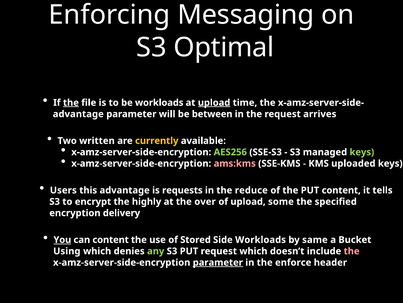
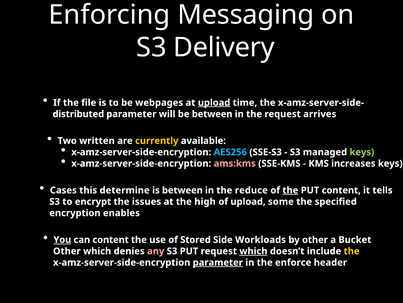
Optimal: Optimal -> Delivery
the at (71, 102) underline: present -> none
be workloads: workloads -> webpages
advantage at (78, 114): advantage -> distributed
AES256 colour: light green -> light blue
uploaded: uploaded -> increases
Users: Users -> Cases
this advantage: advantage -> determine
is requests: requests -> between
the at (290, 190) underline: none -> present
highly: highly -> issues
over: over -> high
delivery: delivery -> enables
by same: same -> other
Using at (67, 251): Using -> Other
any colour: light green -> pink
which at (253, 251) underline: none -> present
the at (352, 251) colour: pink -> yellow
